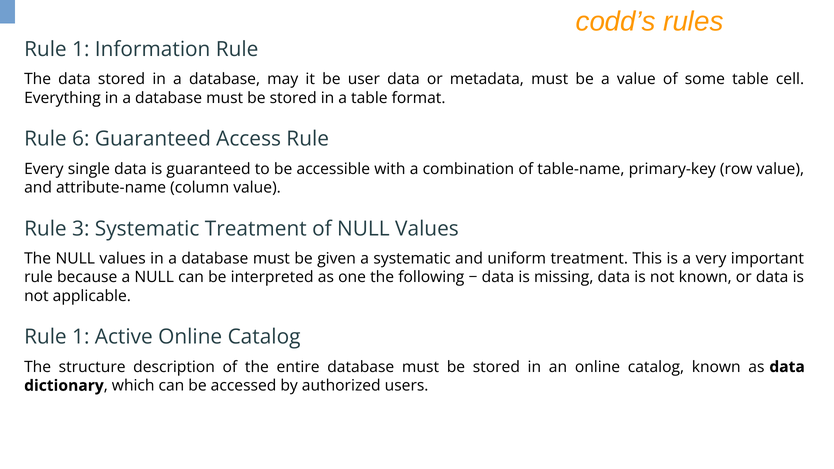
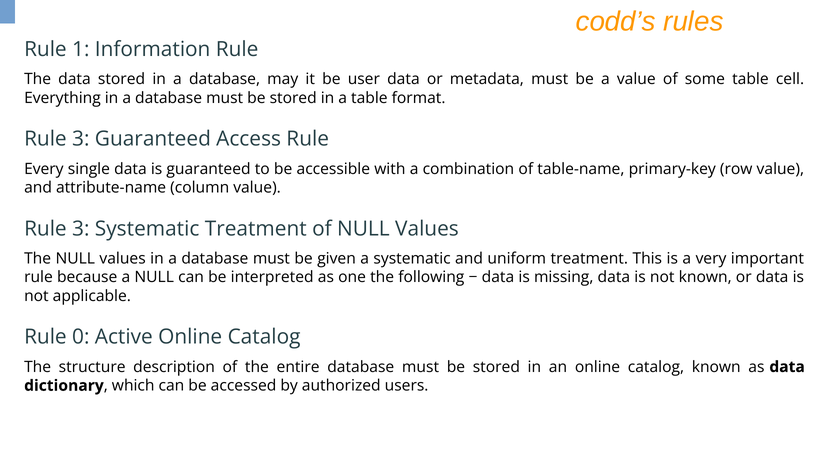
6 at (81, 139): 6 -> 3
1 at (81, 337): 1 -> 0
